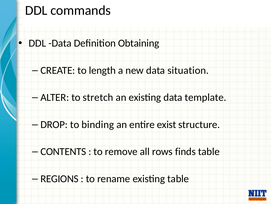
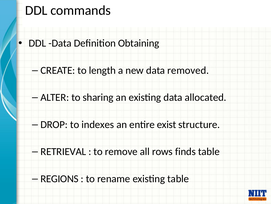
situation: situation -> removed
stretch: stretch -> sharing
template: template -> allocated
binding: binding -> indexes
CONTENTS: CONTENTS -> RETRIEVAL
